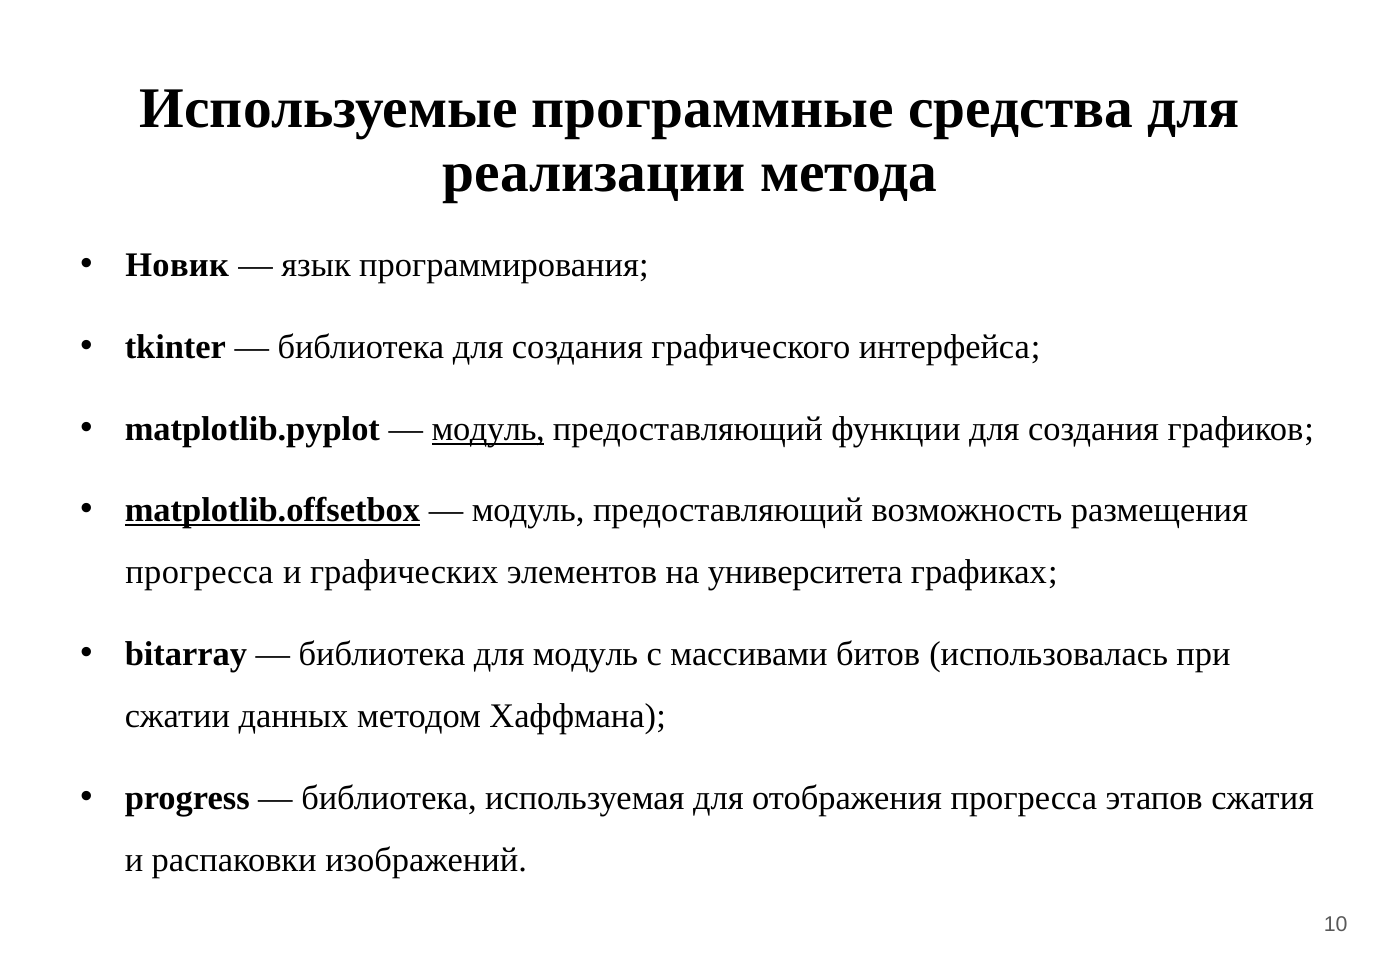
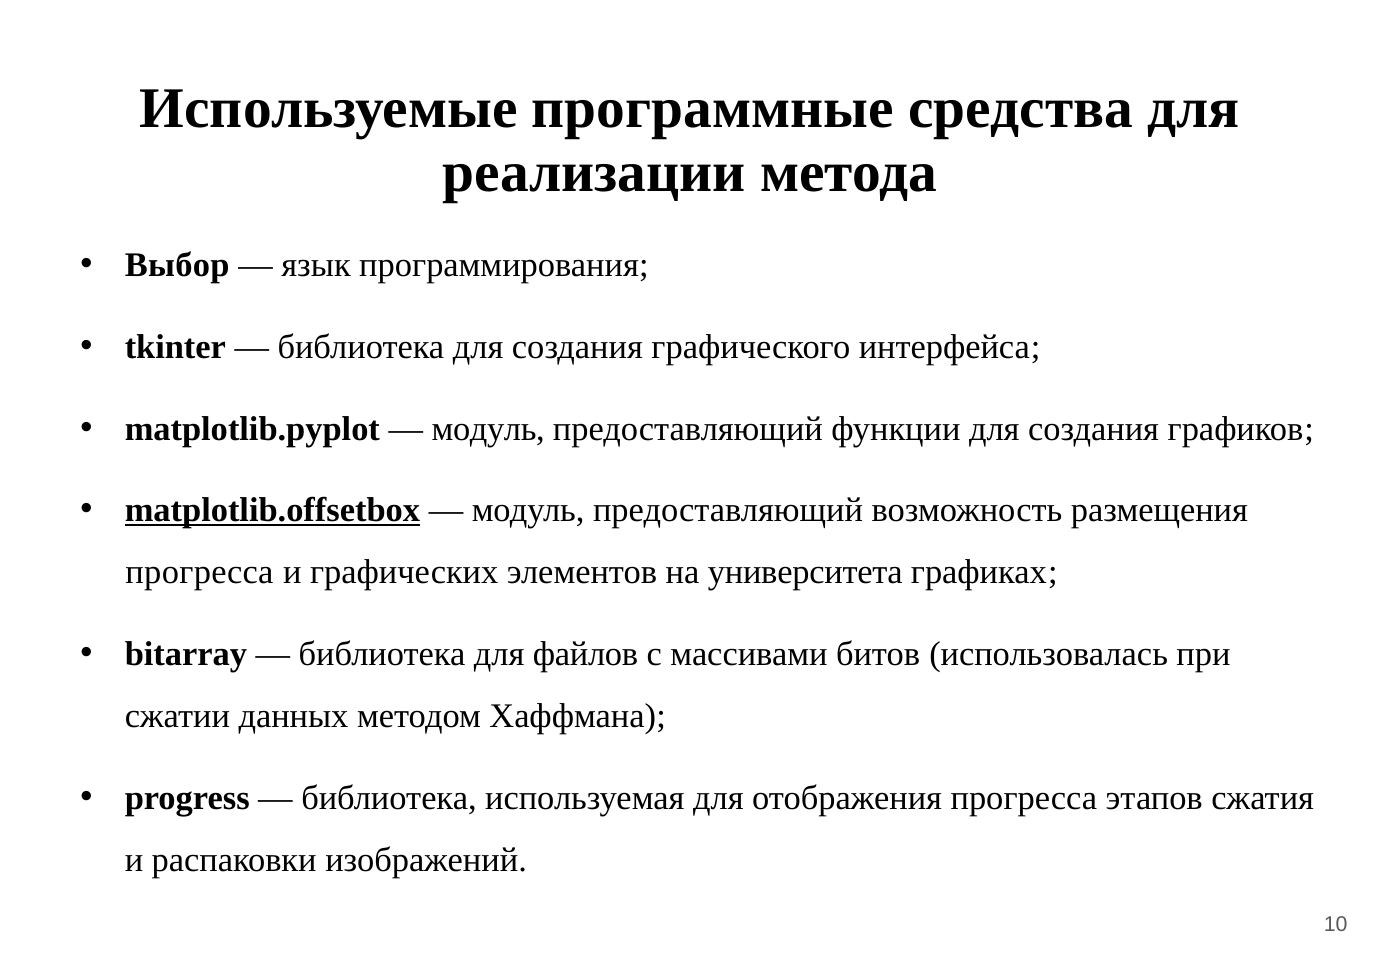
Новик: Новик -> Выбор
модуль at (488, 429) underline: present -> none
для модуль: модуль -> файлов
